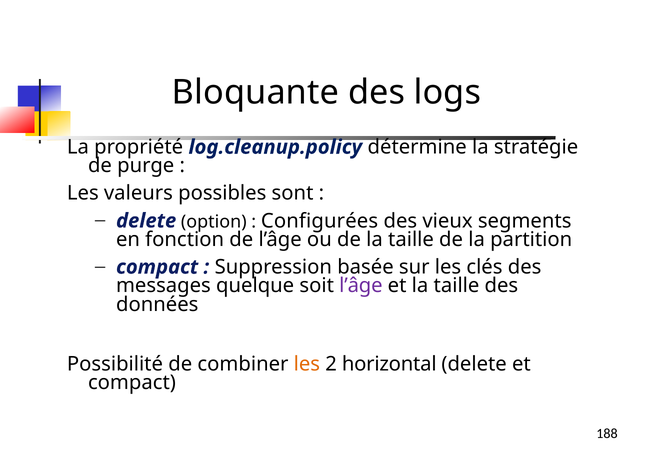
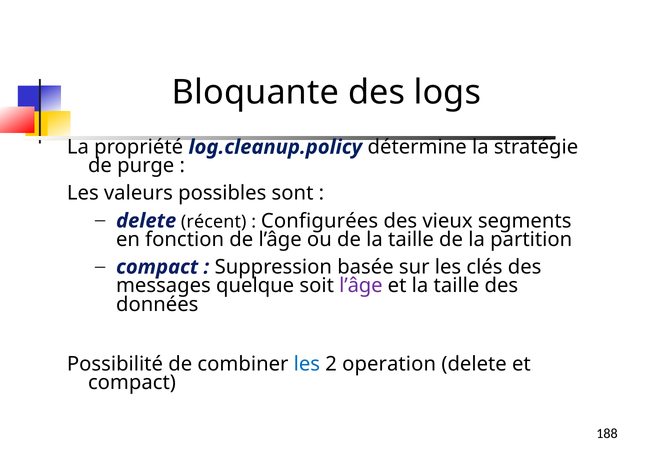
option: option -> récent
les at (307, 364) colour: orange -> blue
horizontal: horizontal -> operation
